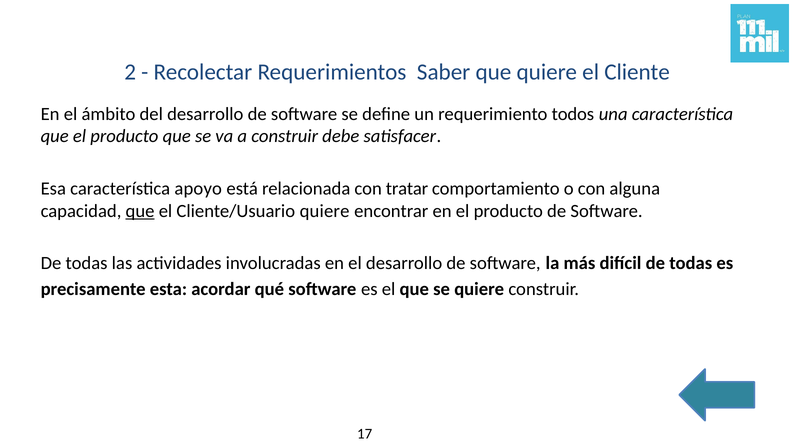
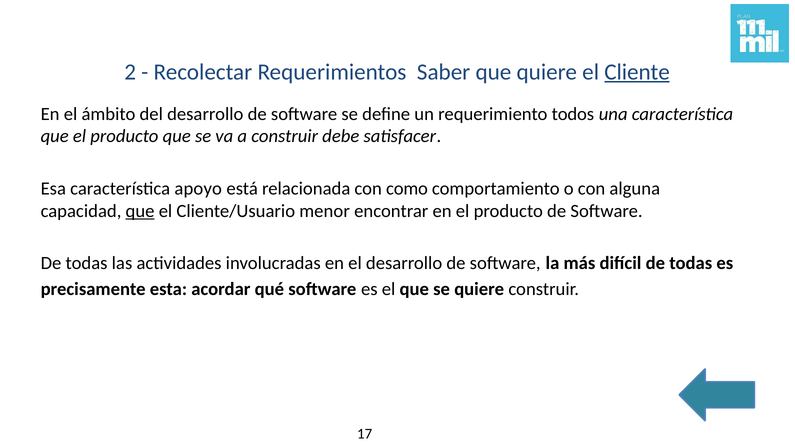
Cliente underline: none -> present
tratar: tratar -> como
Cliente/Usuario quiere: quiere -> menor
